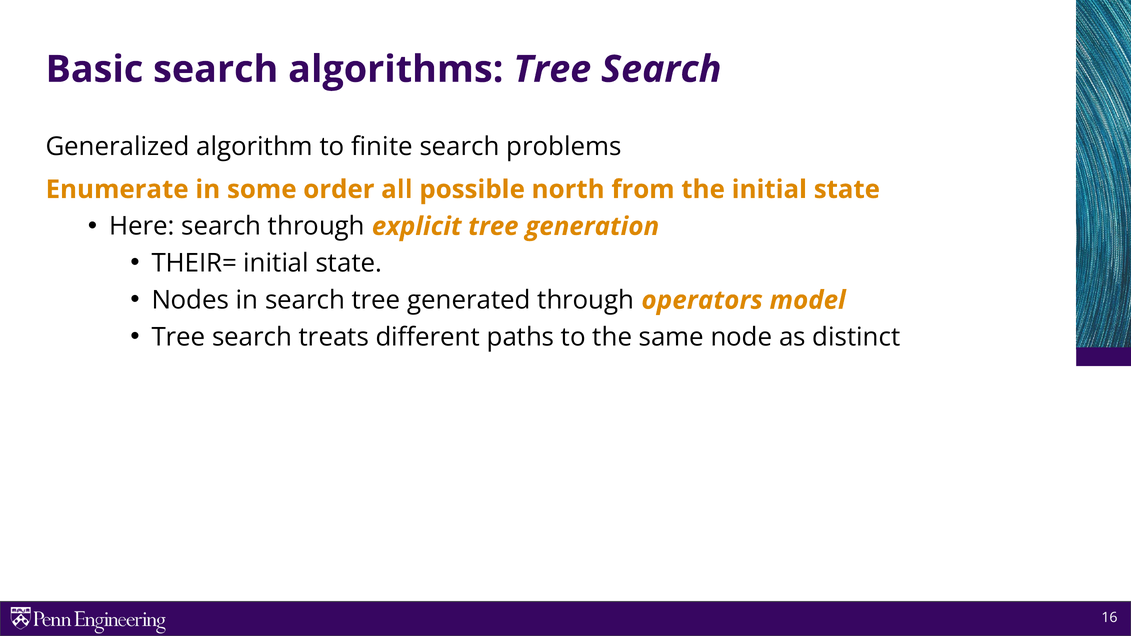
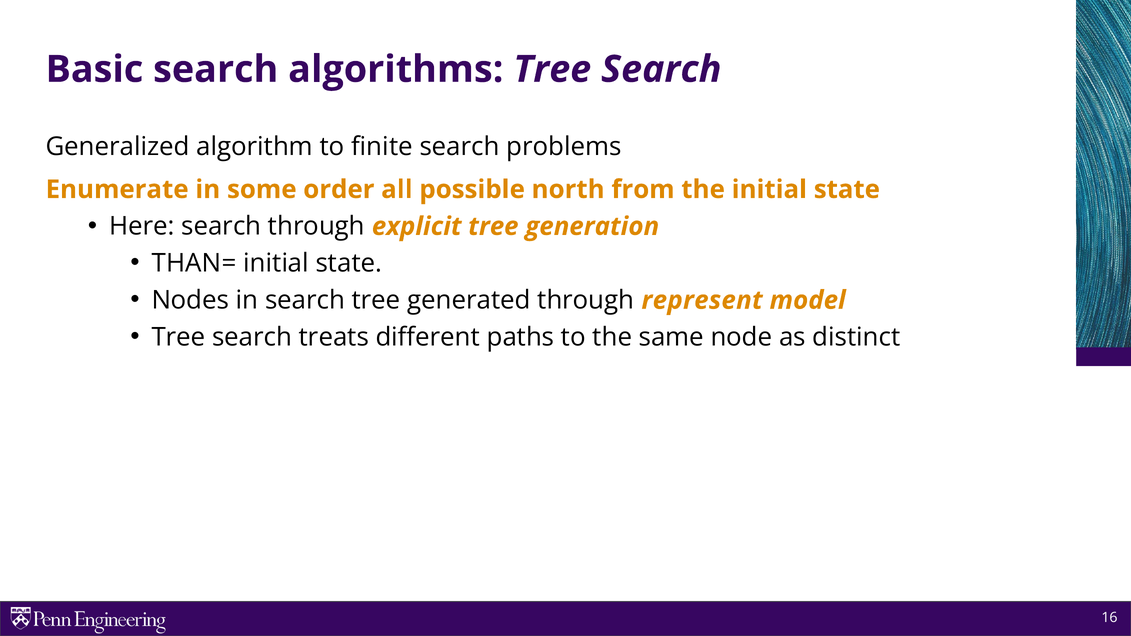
THEIR=: THEIR= -> THAN=
operators: operators -> represent
